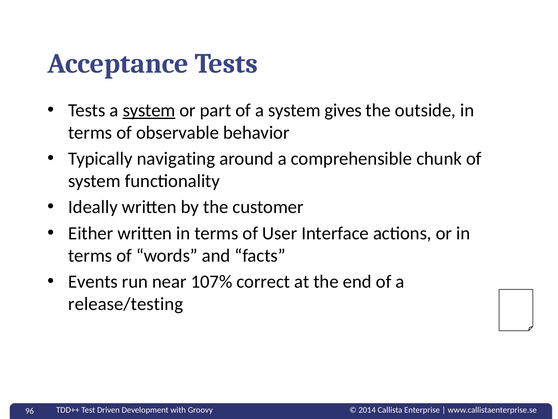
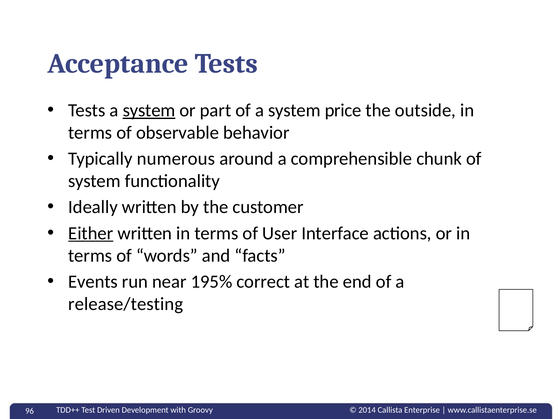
gives: gives -> price
navigating: navigating -> numerous
Either underline: none -> present
107%: 107% -> 195%
